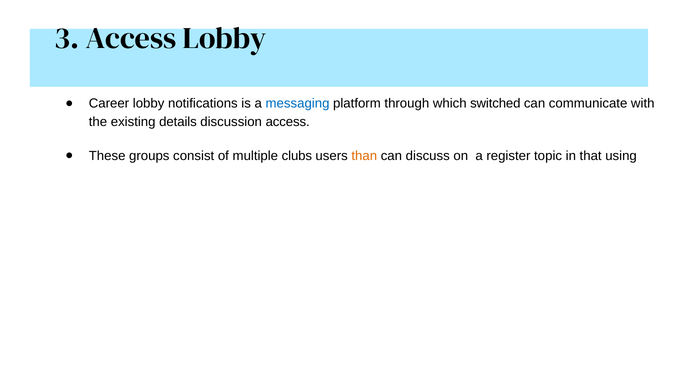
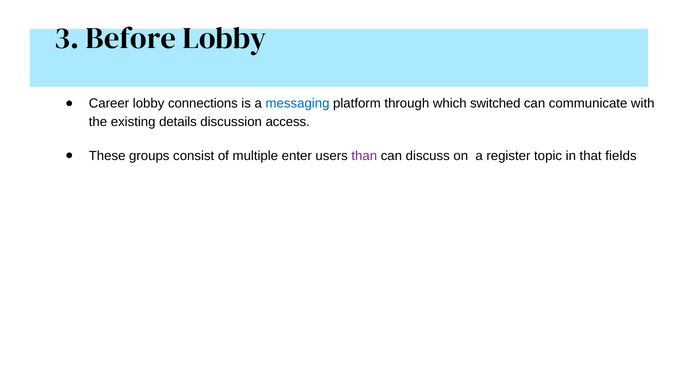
3 Access: Access -> Before
notifications: notifications -> connections
clubs: clubs -> enter
than colour: orange -> purple
using: using -> fields
